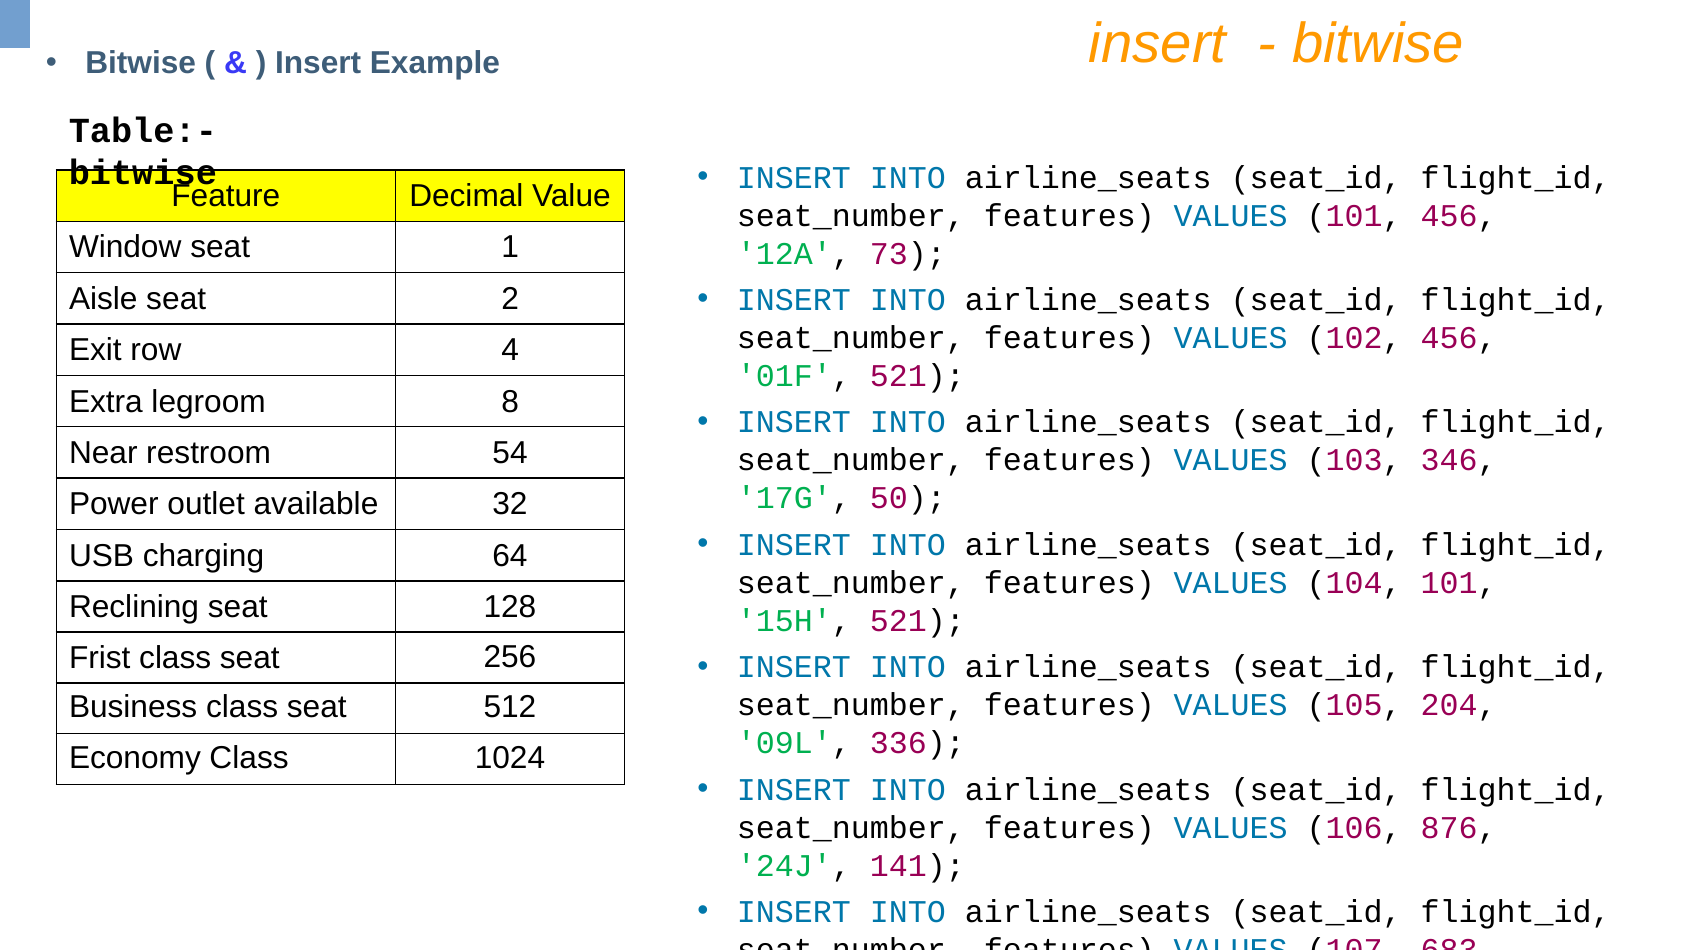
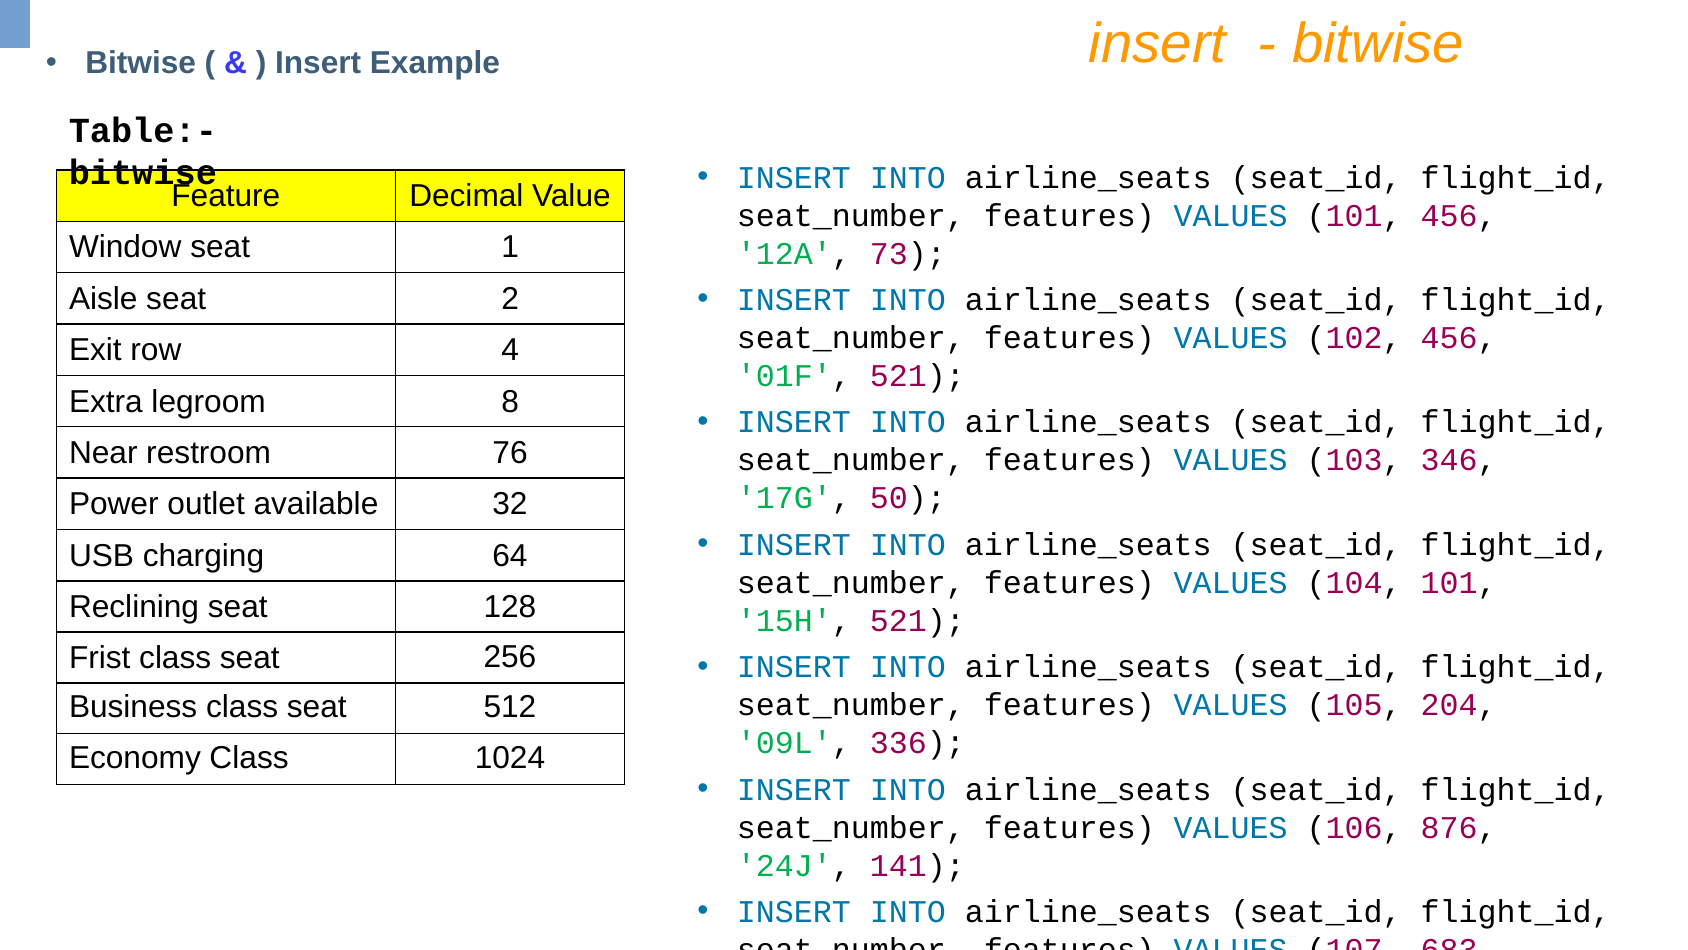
54: 54 -> 76
